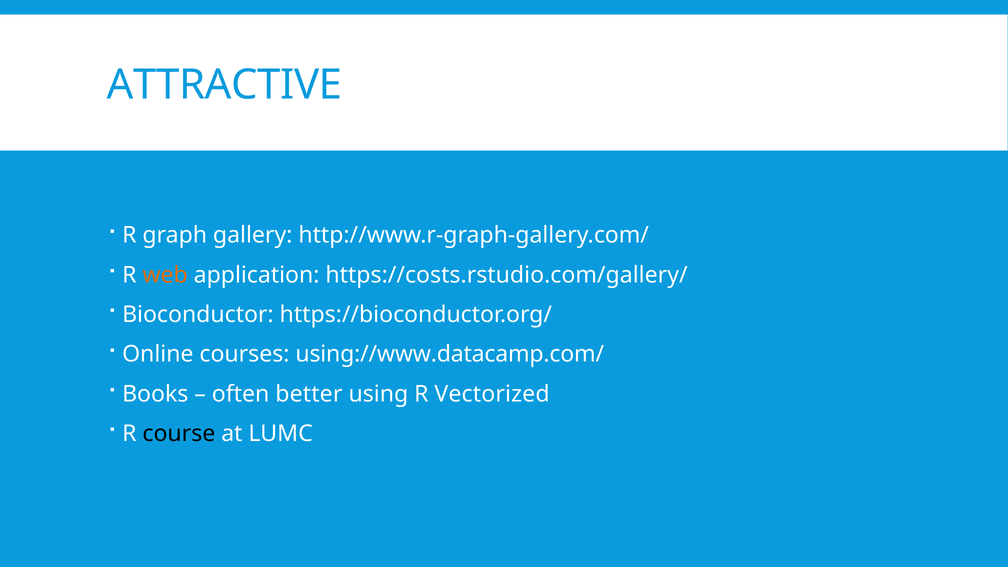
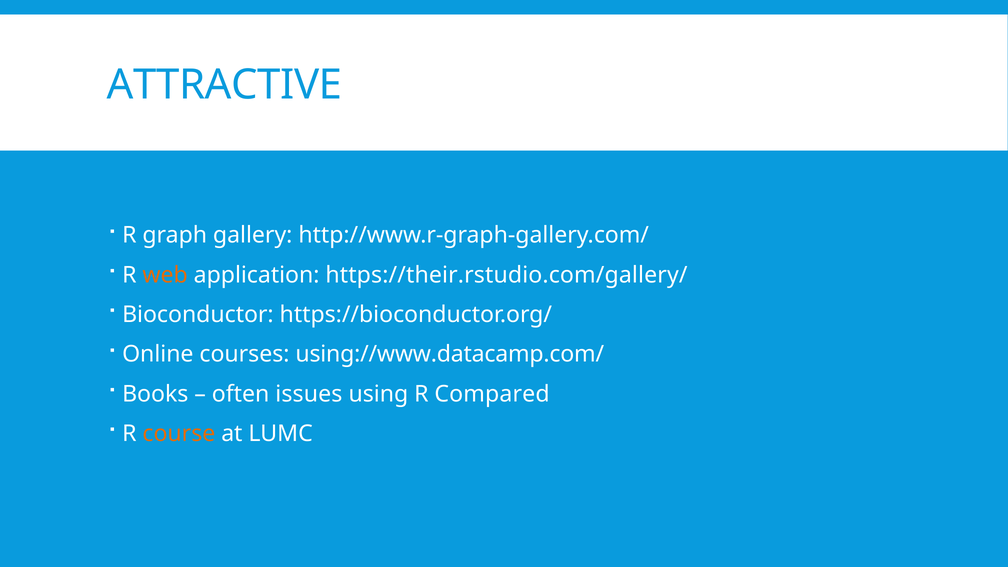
https://costs.rstudio.com/gallery/: https://costs.rstudio.com/gallery/ -> https://their.rstudio.com/gallery/
better: better -> issues
Vectorized: Vectorized -> Compared
course colour: black -> orange
